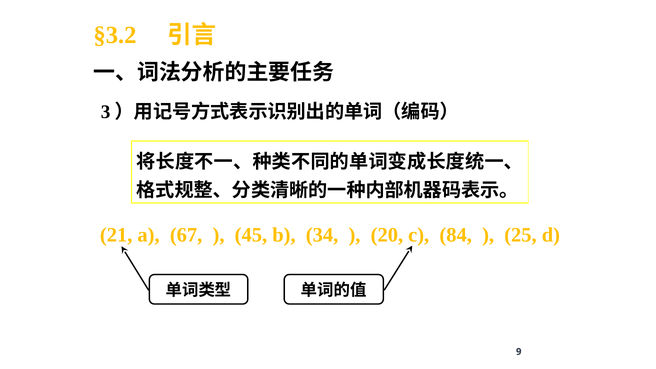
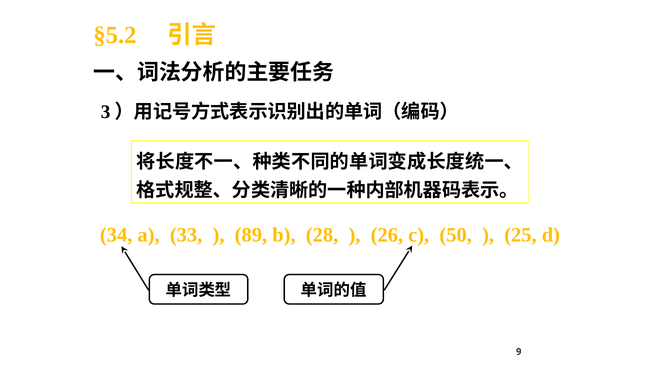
§3.2: §3.2 -> §5.2
21: 21 -> 34
67: 67 -> 33
45: 45 -> 89
34: 34 -> 28
20: 20 -> 26
84: 84 -> 50
